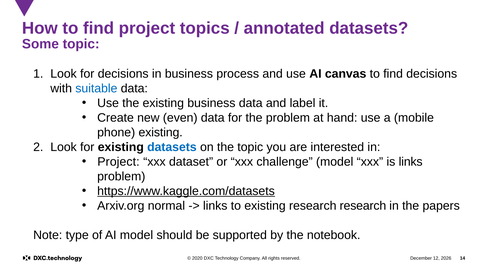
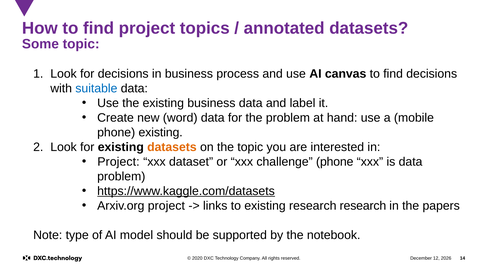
even: even -> word
datasets at (172, 147) colour: blue -> orange
challenge model: model -> phone
is links: links -> data
Arxiv.org normal: normal -> project
